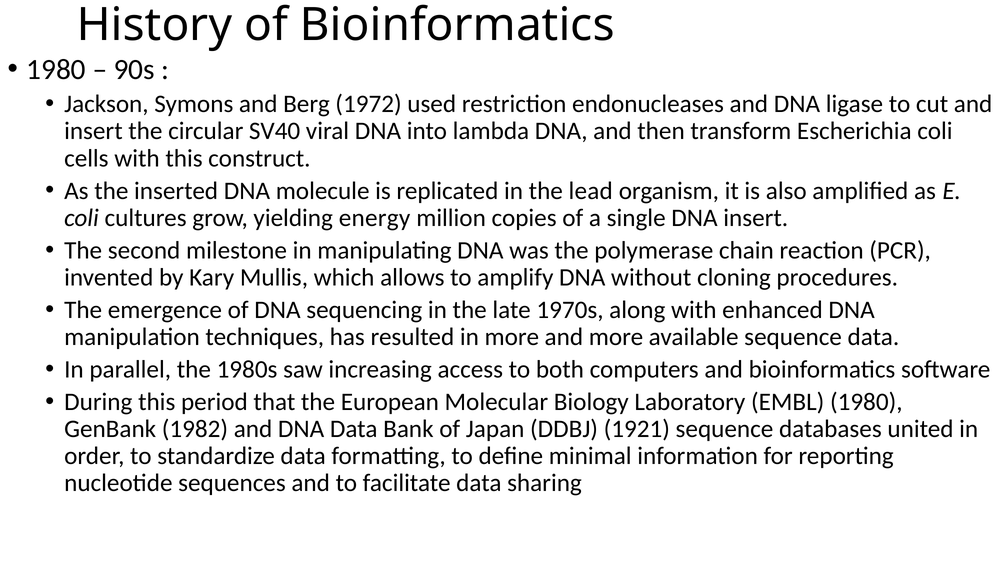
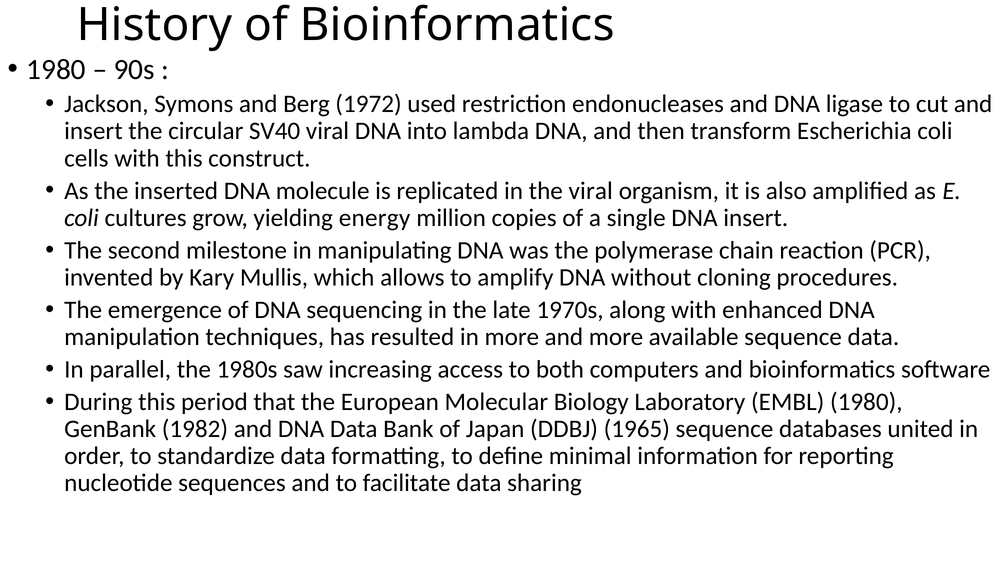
the lead: lead -> viral
1921: 1921 -> 1965
